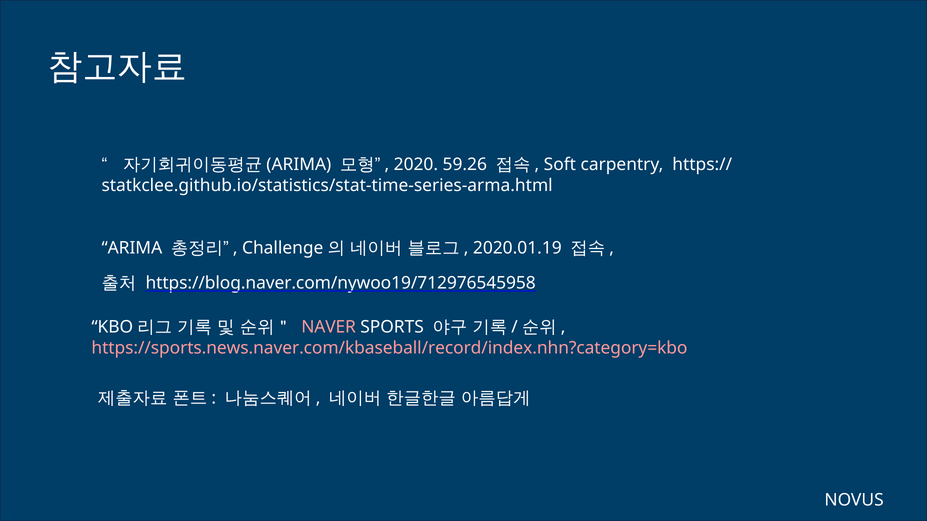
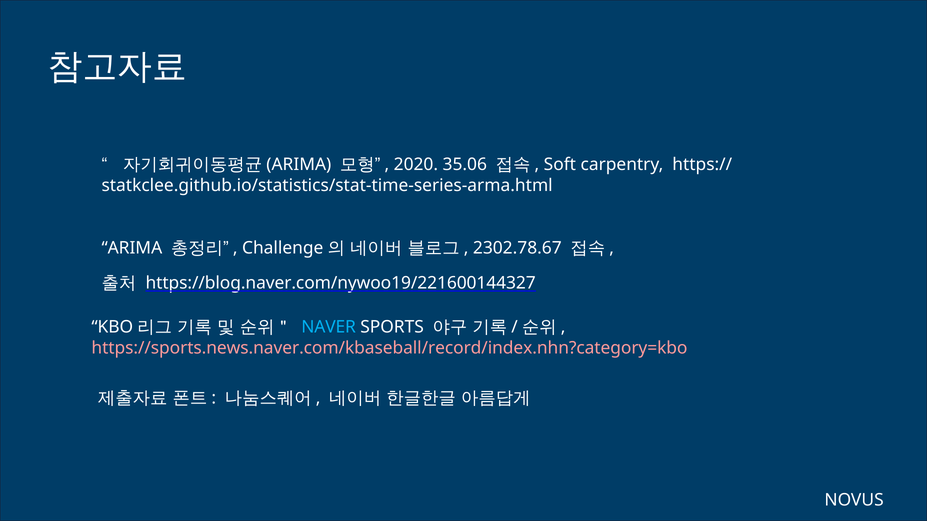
59.26: 59.26 -> 35.06
2020.01.19: 2020.01.19 -> 2302.78.67
https://blog.naver.com/nywoo19/712976545958: https://blog.naver.com/nywoo19/712976545958 -> https://blog.naver.com/nywoo19/221600144327
NAVER colour: pink -> light blue
